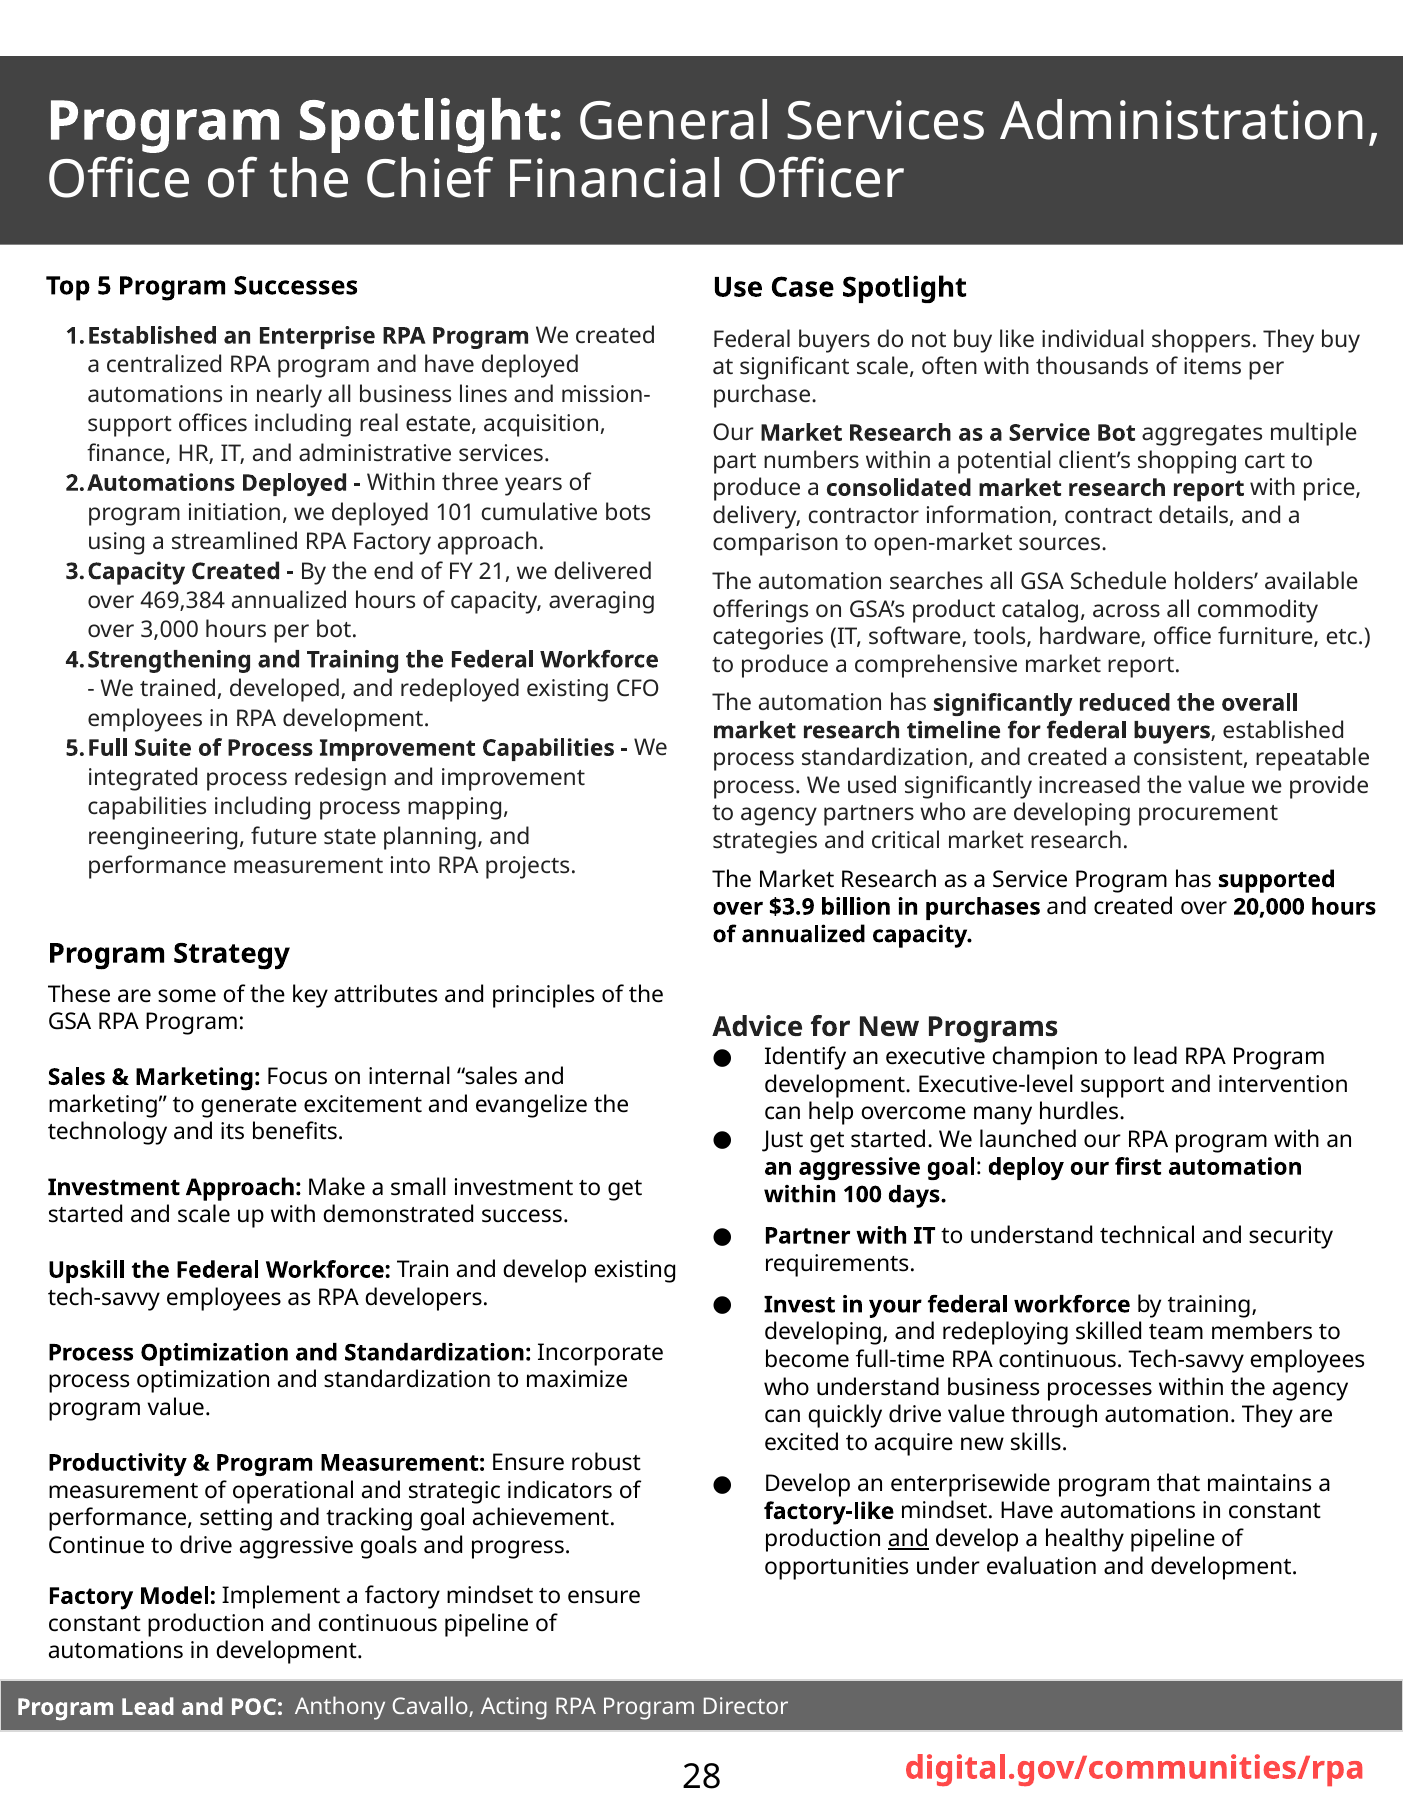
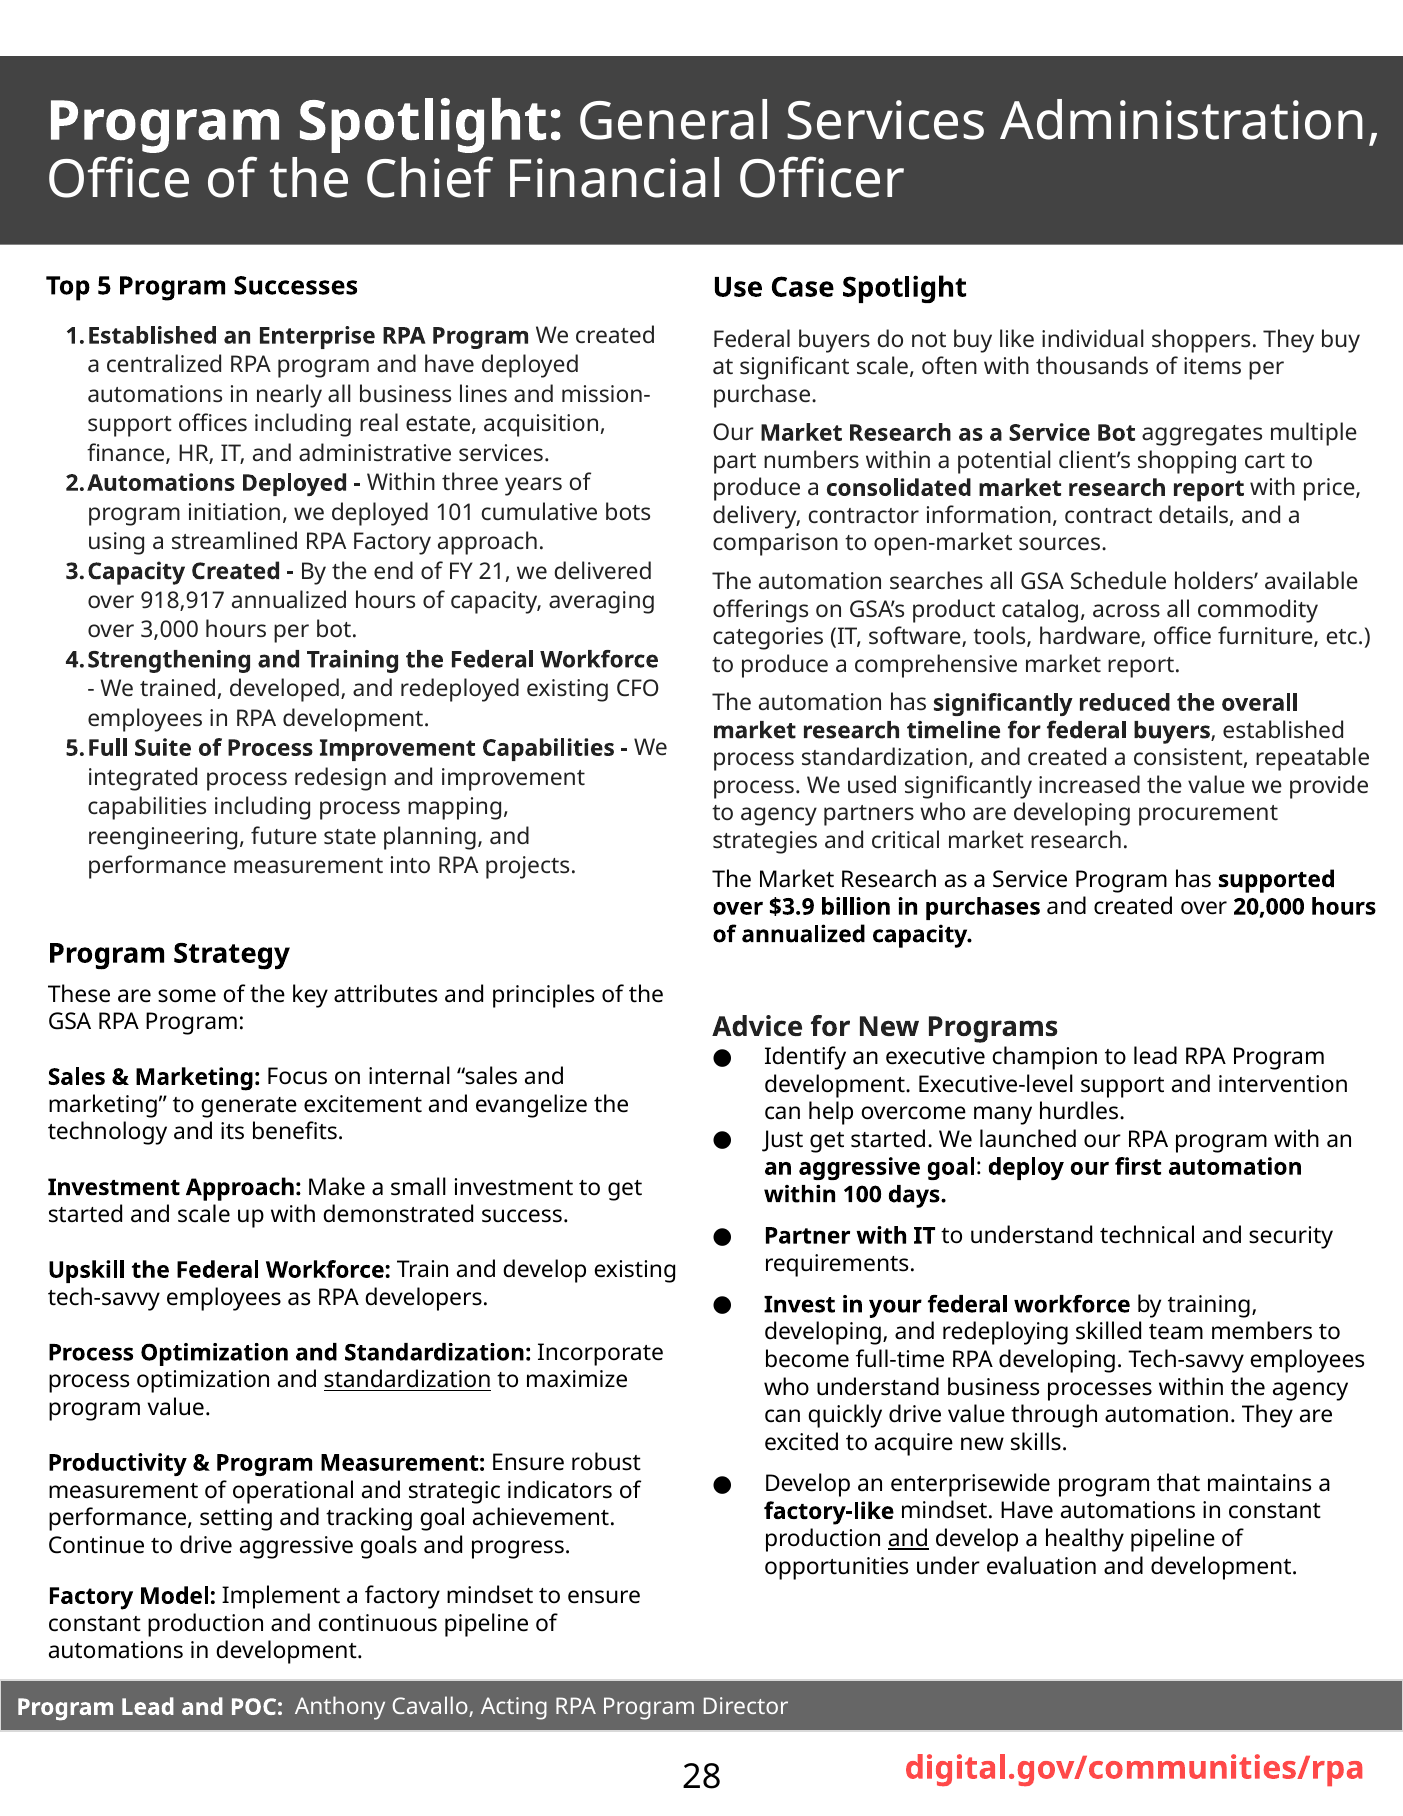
469,384: 469,384 -> 918,917
RPA continuous: continuous -> developing
standardization at (408, 1380) underline: none -> present
